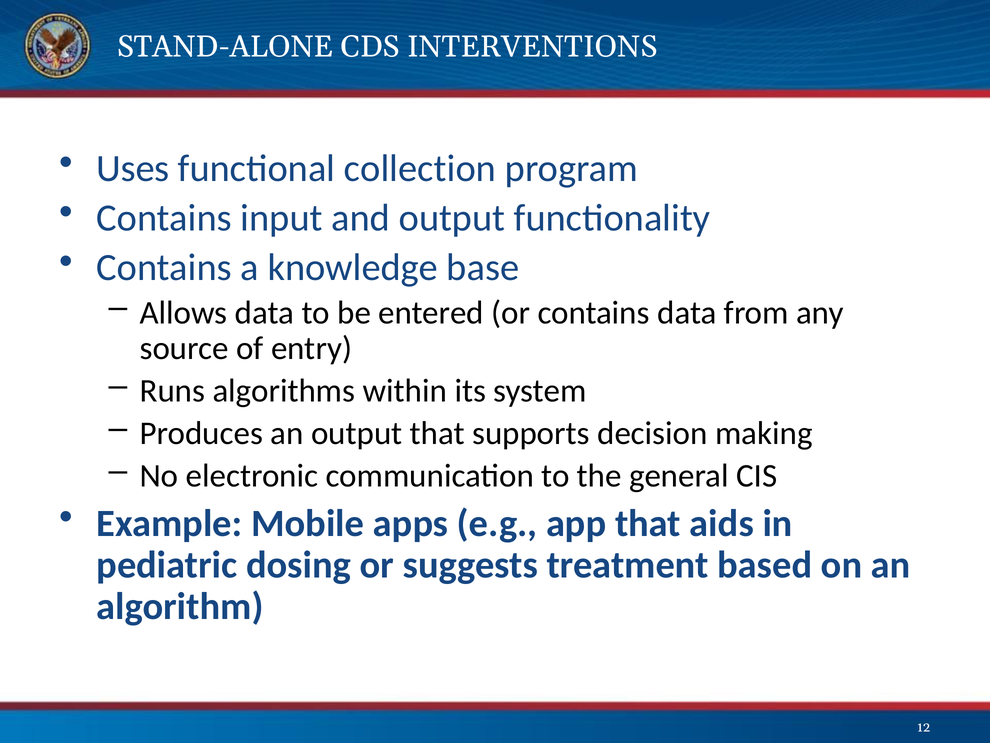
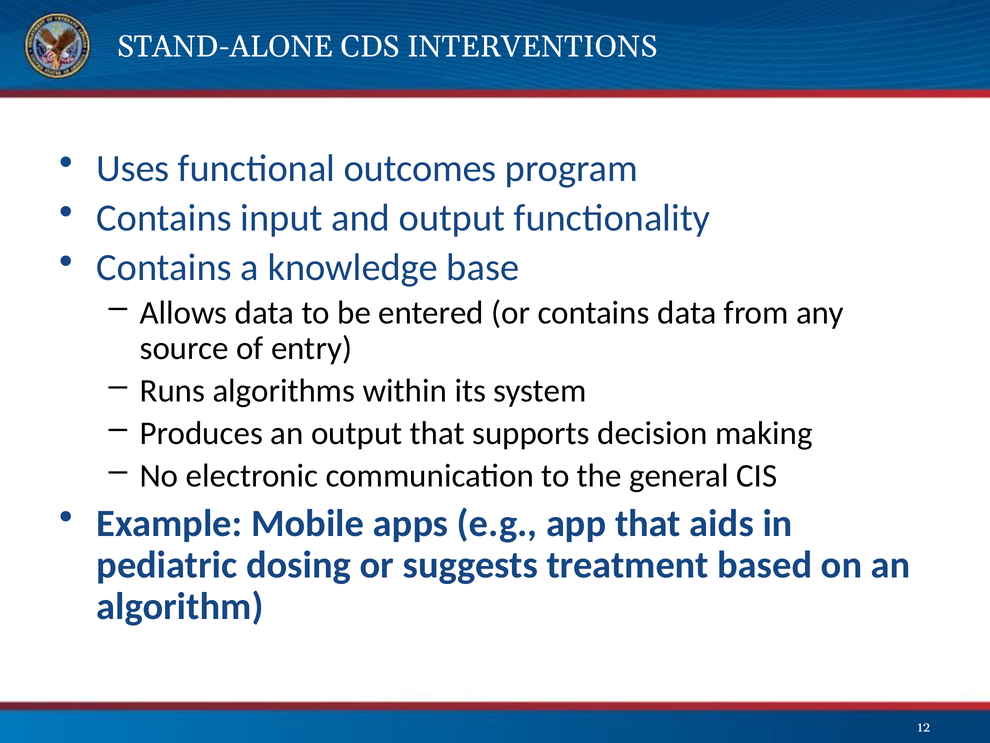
collection: collection -> outcomes
